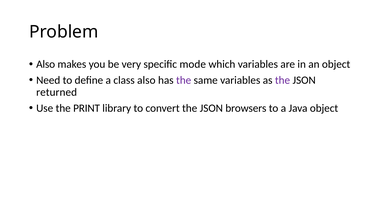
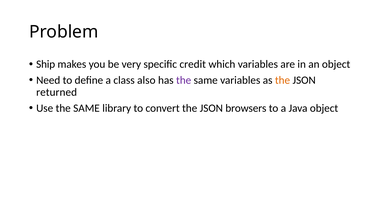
Also at (46, 64): Also -> Ship
mode: mode -> credit
the at (282, 80) colour: purple -> orange
Use the PRINT: PRINT -> SAME
